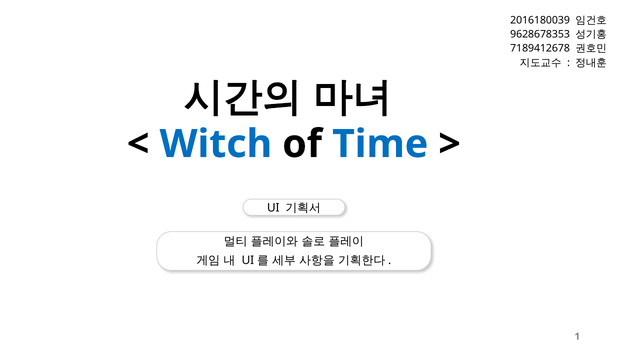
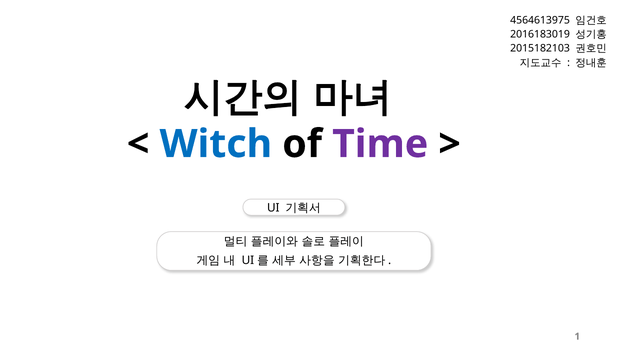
2016180039: 2016180039 -> 4564613975
9628678353: 9628678353 -> 2016183019
7189412678: 7189412678 -> 2015182103
Time colour: blue -> purple
